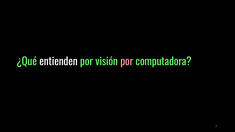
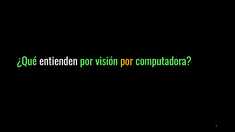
por at (127, 62) colour: pink -> yellow
